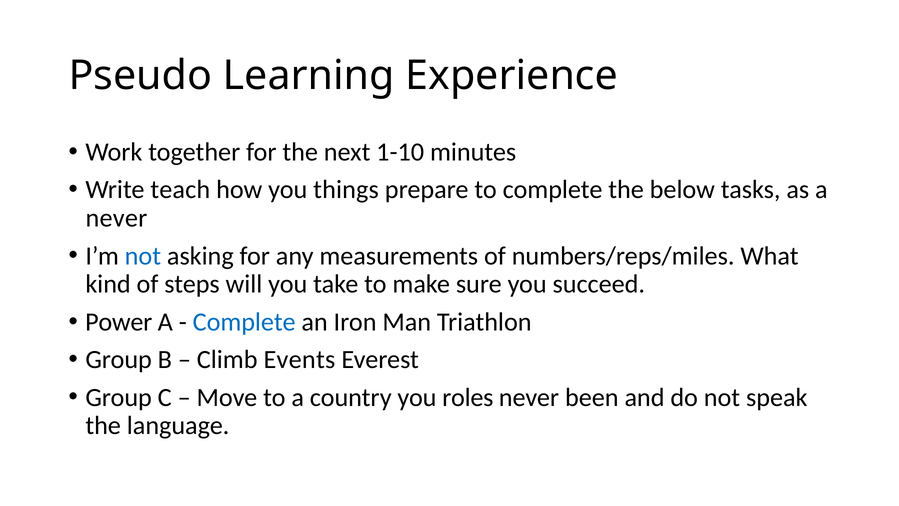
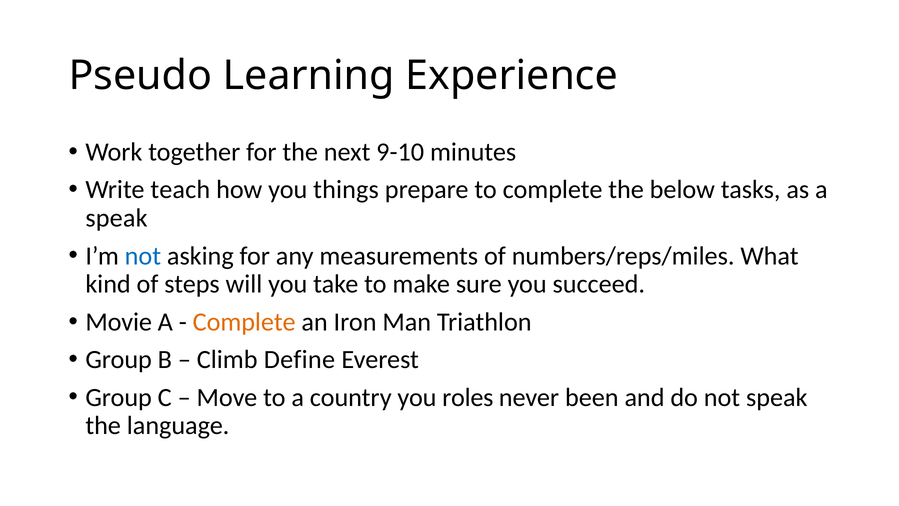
1-10: 1-10 -> 9-10
never at (116, 218): never -> speak
Power: Power -> Movie
Complete at (244, 322) colour: blue -> orange
Events: Events -> Define
